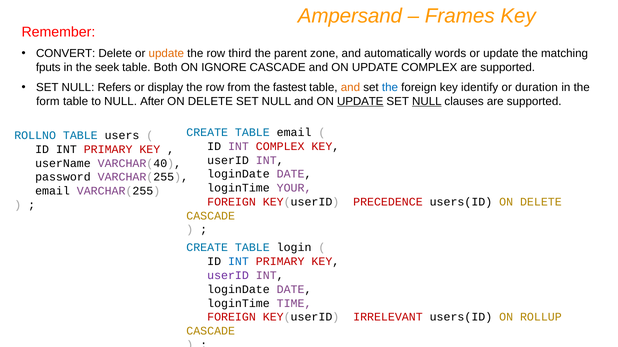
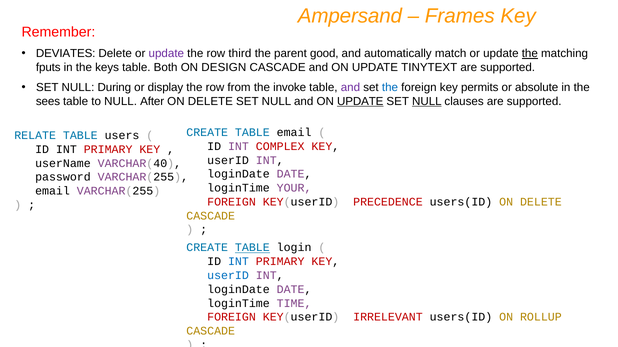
CONVERT: CONVERT -> DEVIATES
update at (166, 54) colour: orange -> purple
zone: zone -> good
words: words -> match
the at (530, 54) underline: none -> present
seek: seek -> keys
IGNORE: IGNORE -> DESIGN
UPDATE COMPLEX: COMPLEX -> TINYTEXT
Refers: Refers -> During
fastest: fastest -> invoke
and at (350, 88) colour: orange -> purple
identify: identify -> permits
duration: duration -> absolute
form: form -> sees
ROLLNO: ROLLNO -> RELATE
TABLE at (252, 248) underline: none -> present
userID at (228, 276) colour: purple -> blue
